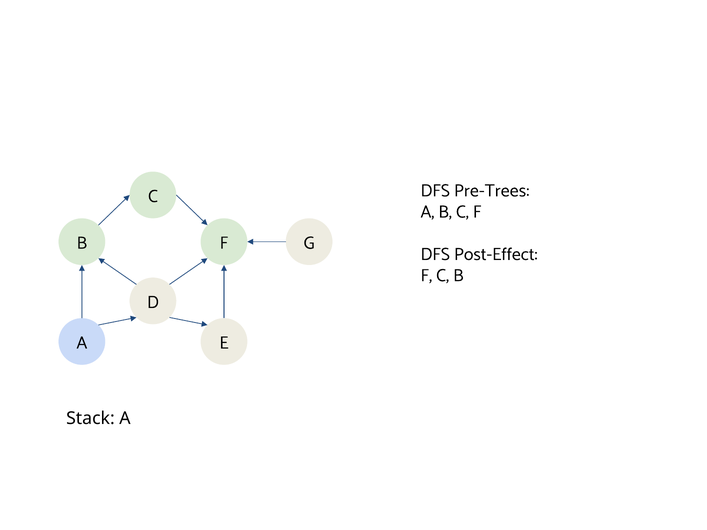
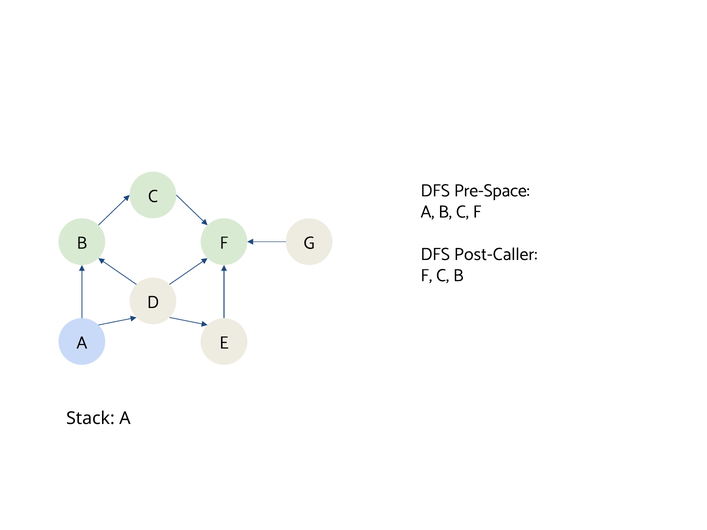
Pre-Trees: Pre-Trees -> Pre-Space
Post-Effect: Post-Effect -> Post-Caller
